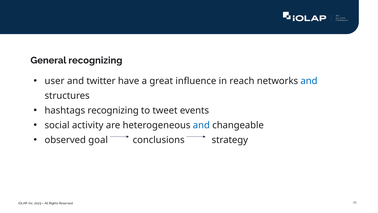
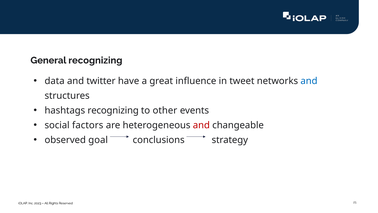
user: user -> data
reach: reach -> tweet
tweet: tweet -> other
activity: activity -> factors
and at (201, 125) colour: blue -> red
